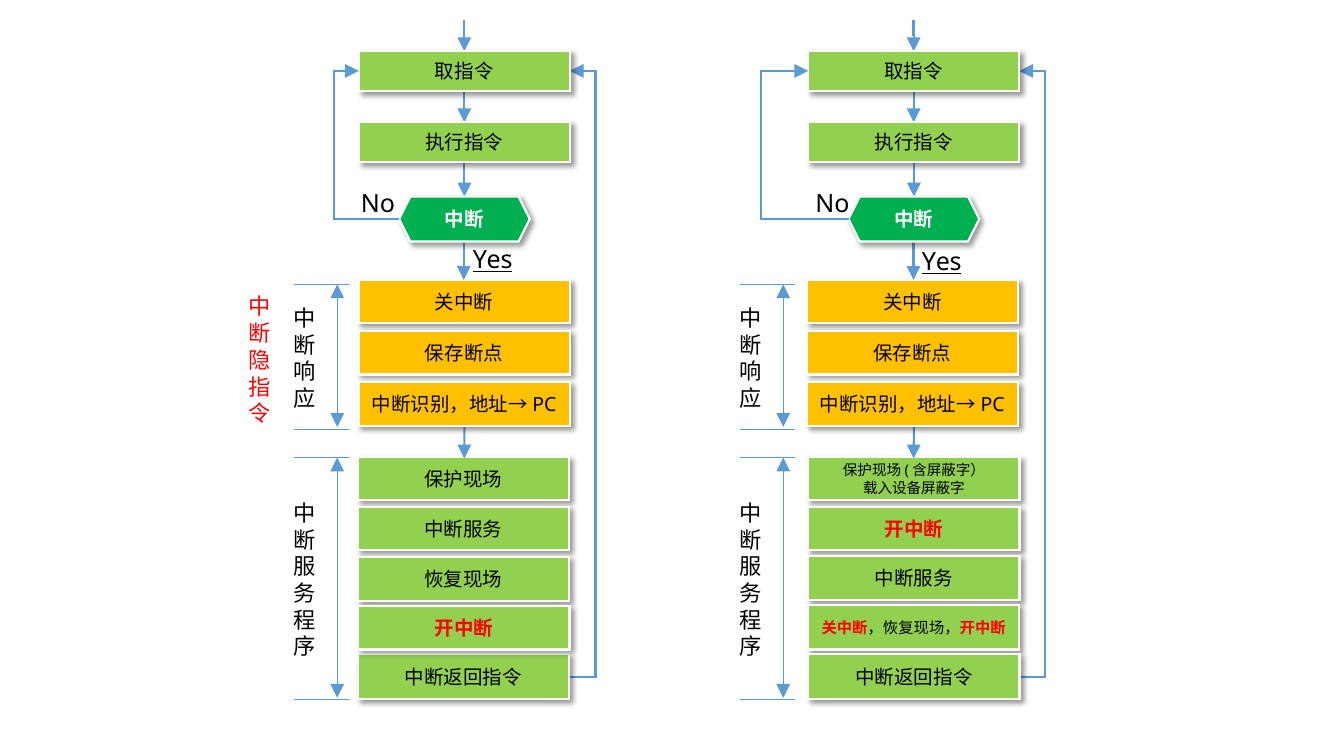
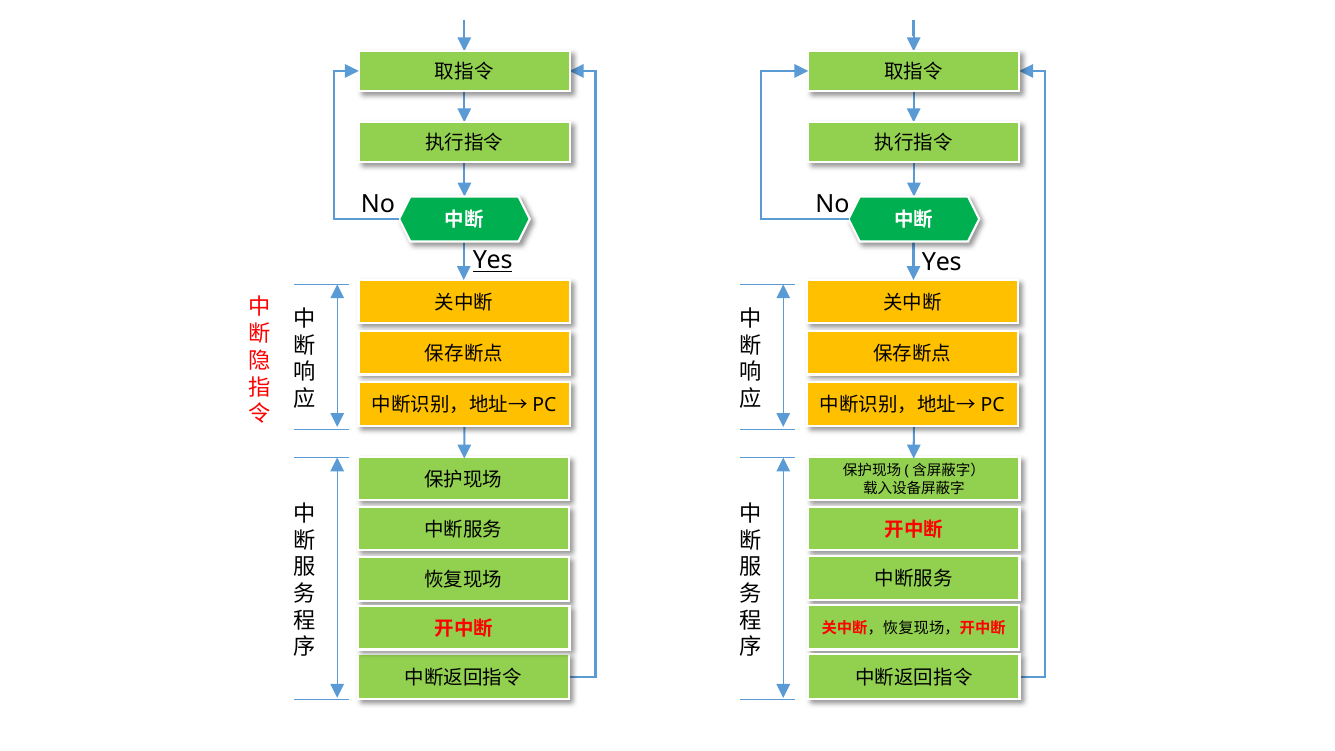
Yes at (942, 263) underline: present -> none
